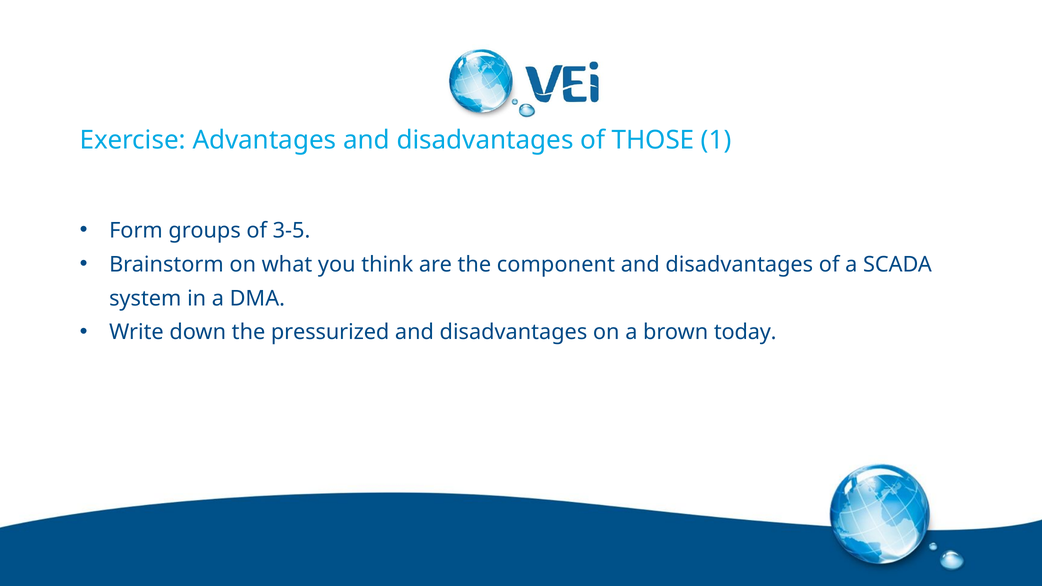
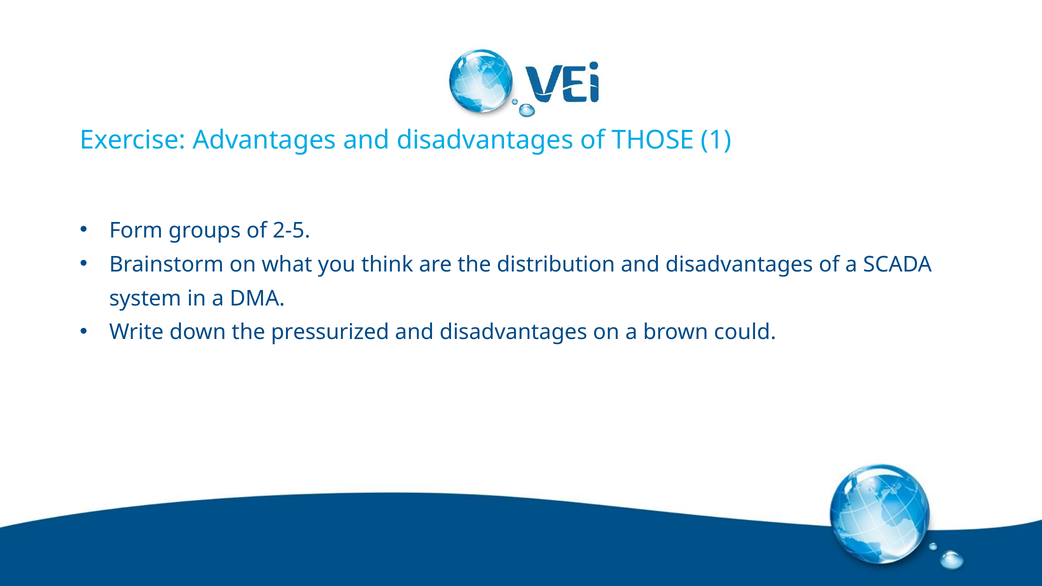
3-5: 3-5 -> 2-5
component: component -> distribution
today: today -> could
